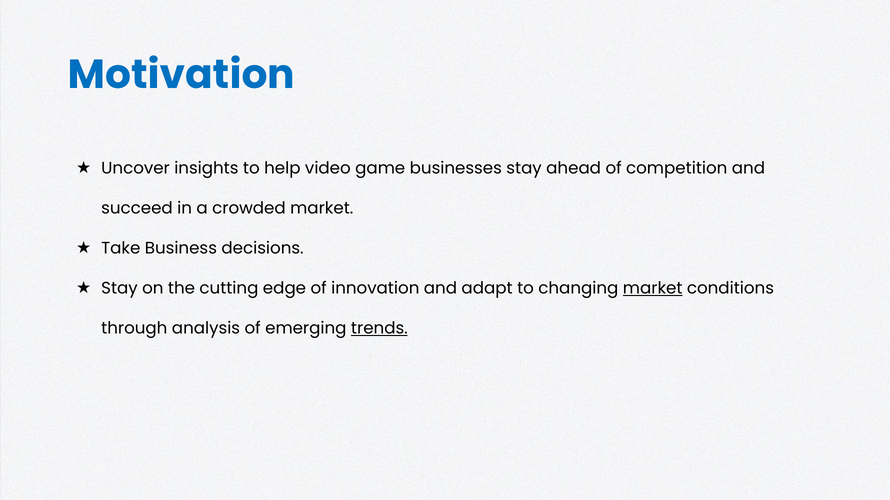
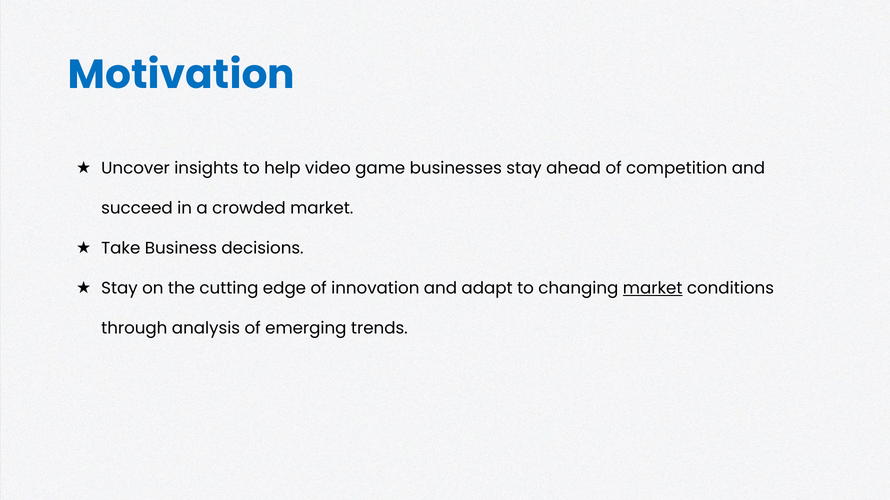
trends underline: present -> none
